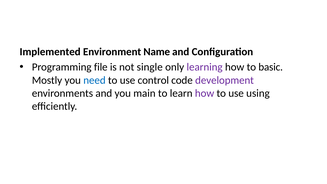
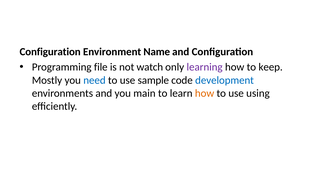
Implemented at (50, 52): Implemented -> Configuration
single: single -> watch
basic: basic -> keep
control: control -> sample
development colour: purple -> blue
how at (205, 93) colour: purple -> orange
